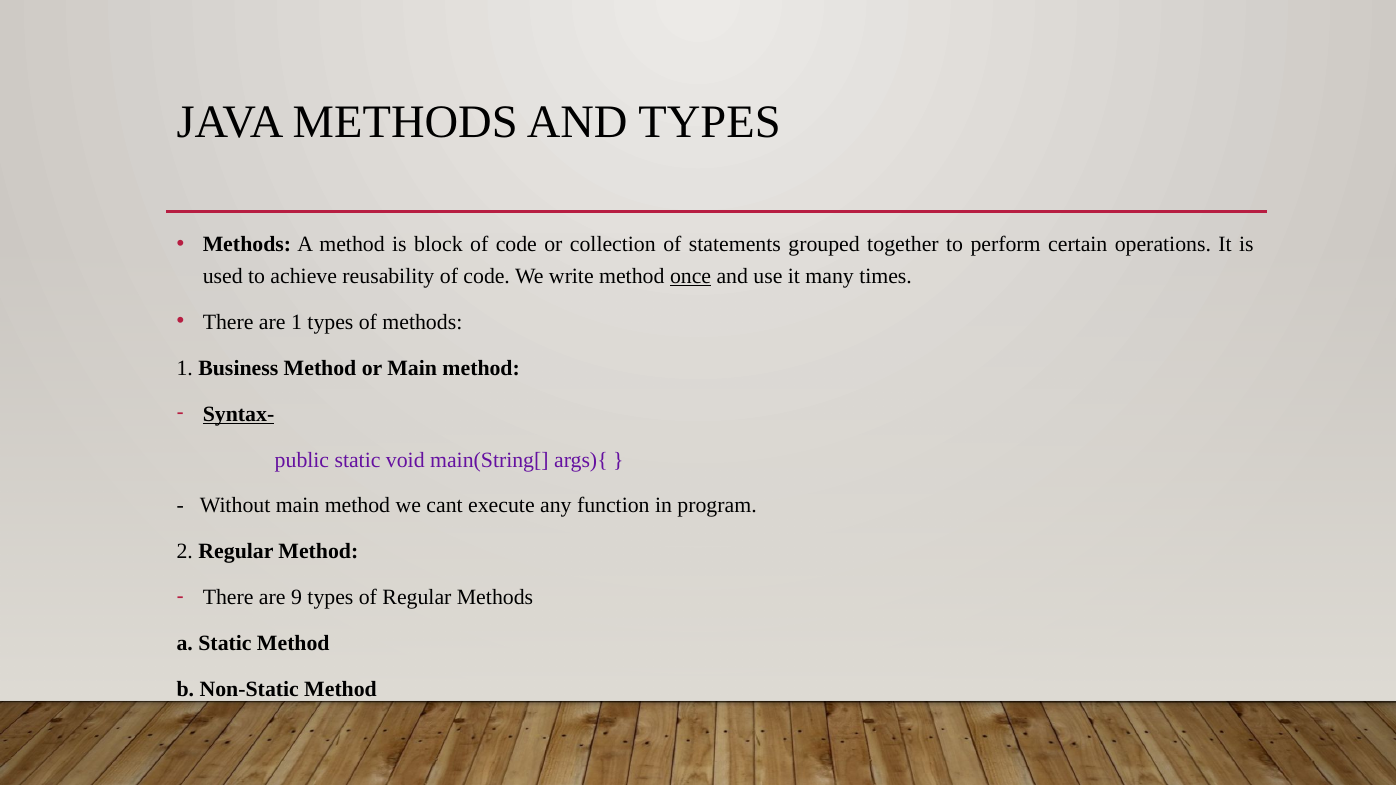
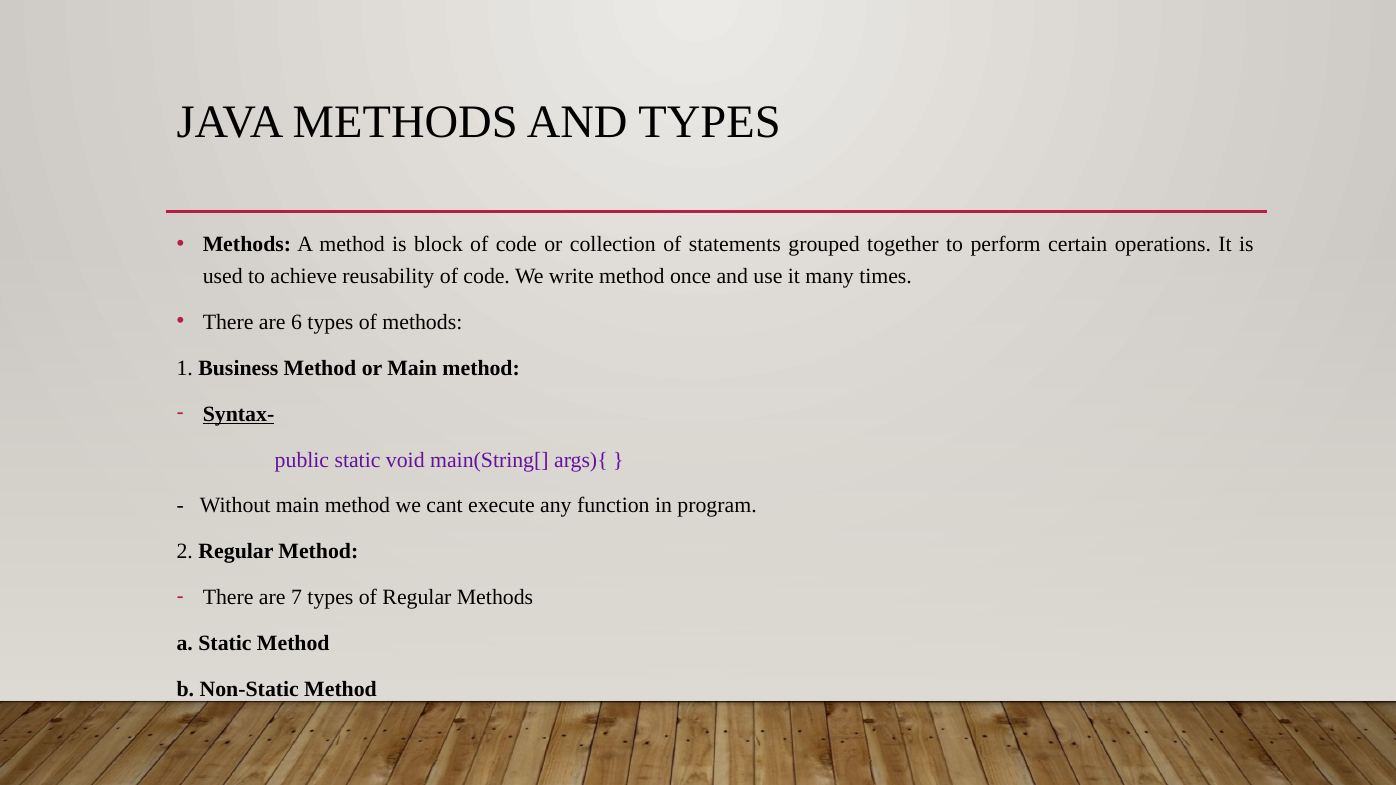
once underline: present -> none
are 1: 1 -> 6
9: 9 -> 7
